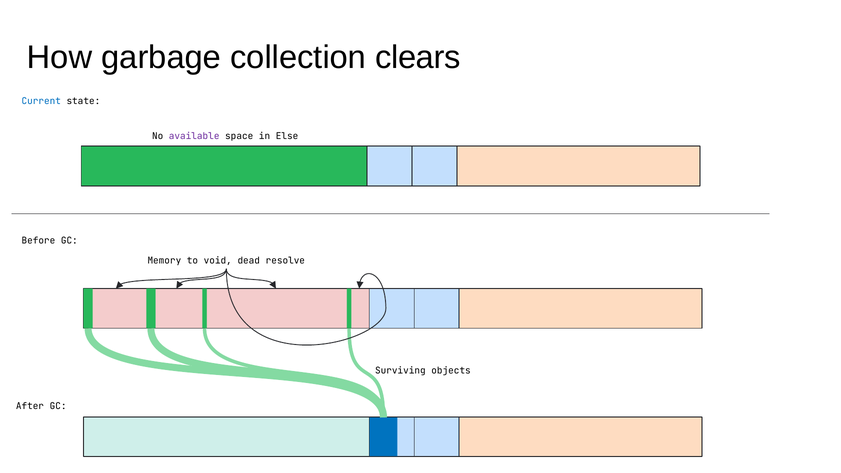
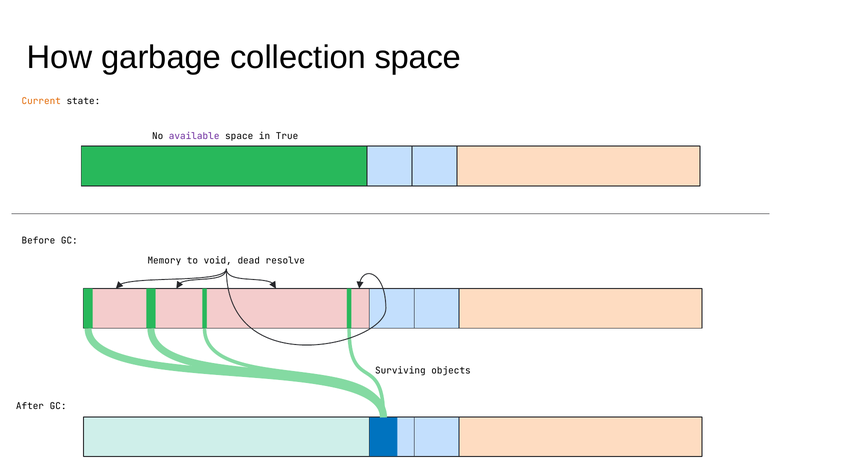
collection clears: clears -> space
Current colour: blue -> orange
Else: Else -> True
